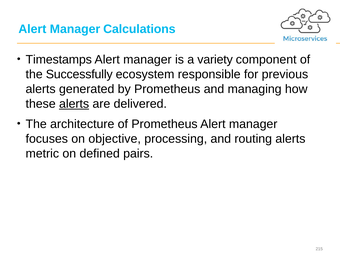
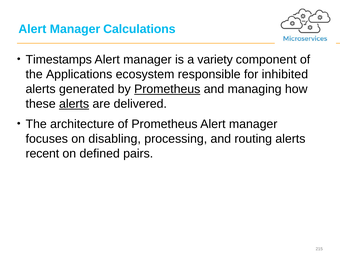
Successfully: Successfully -> Applications
previous: previous -> inhibited
Prometheus at (167, 89) underline: none -> present
objective: objective -> disabling
metric: metric -> recent
